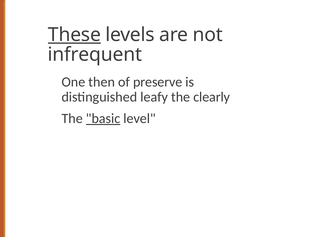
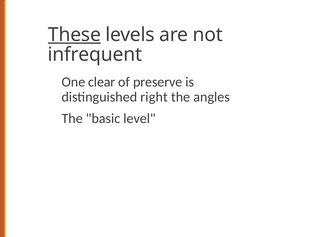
then: then -> clear
leafy: leafy -> right
clearly: clearly -> angles
basic underline: present -> none
